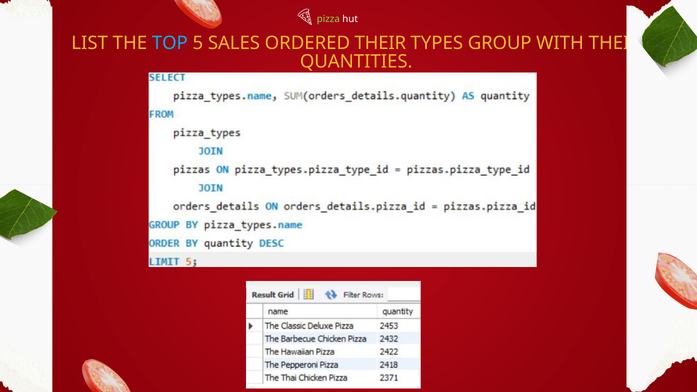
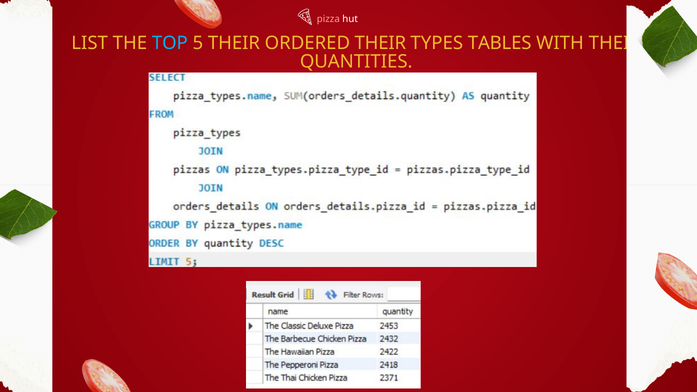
pizza colour: light green -> pink
5 SALES: SALES -> THEIR
GROUP: GROUP -> TABLES
